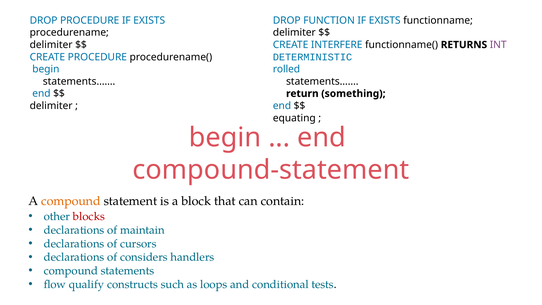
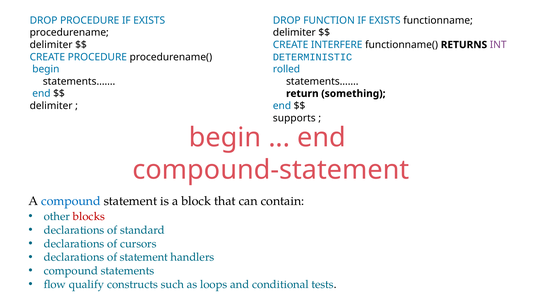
equating: equating -> supports
compound at (71, 201) colour: orange -> blue
maintain: maintain -> standard
of considers: considers -> statement
